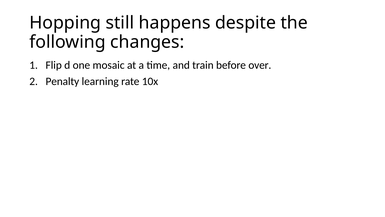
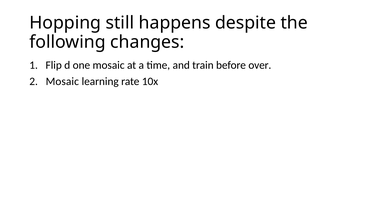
Penalty at (62, 81): Penalty -> Mosaic
